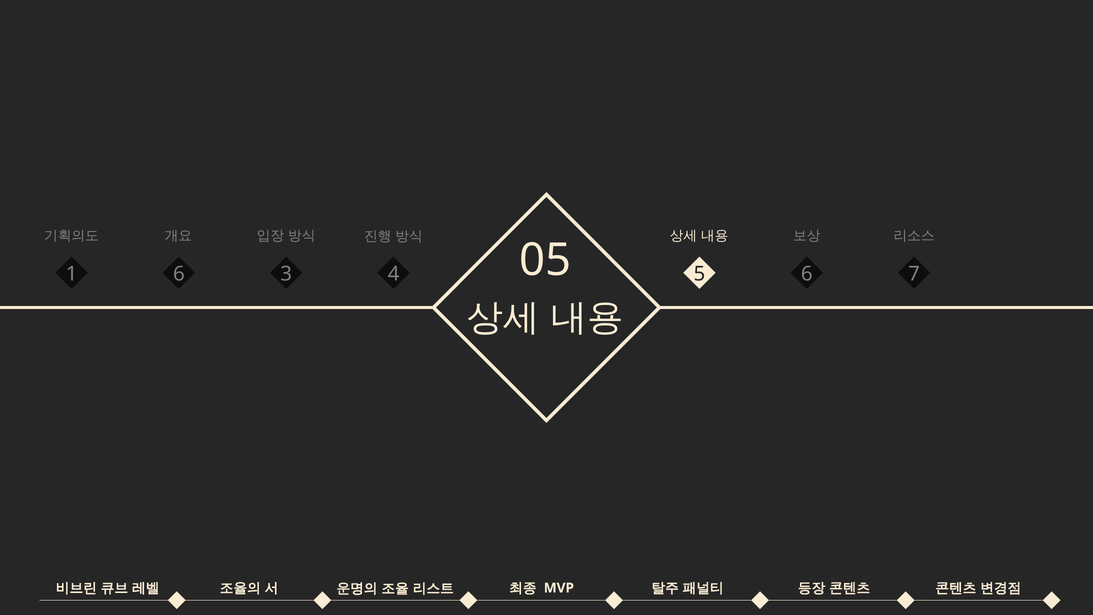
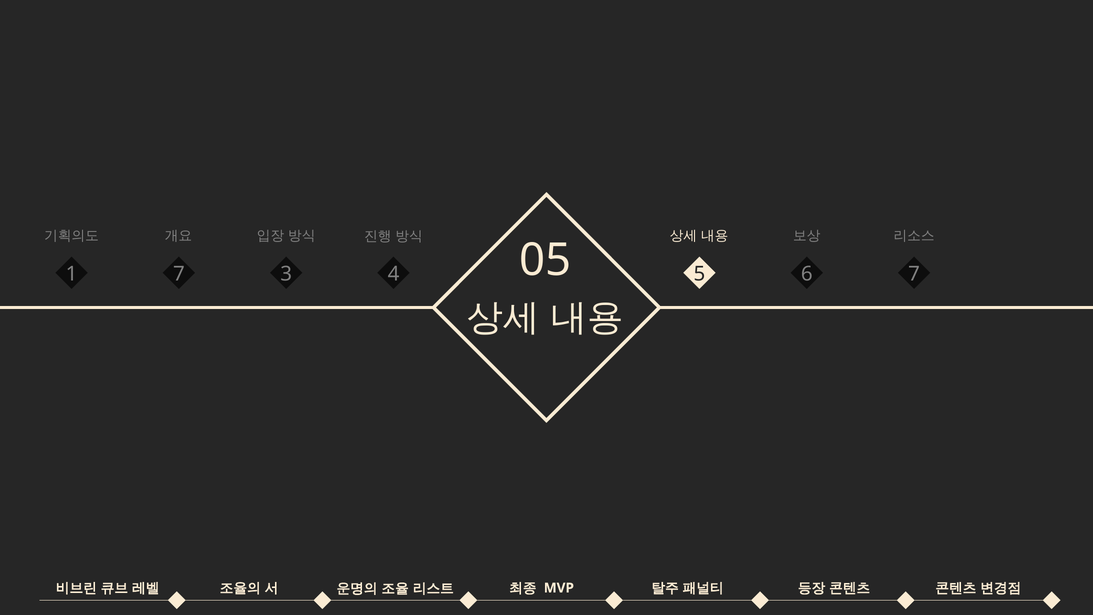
1 6: 6 -> 7
